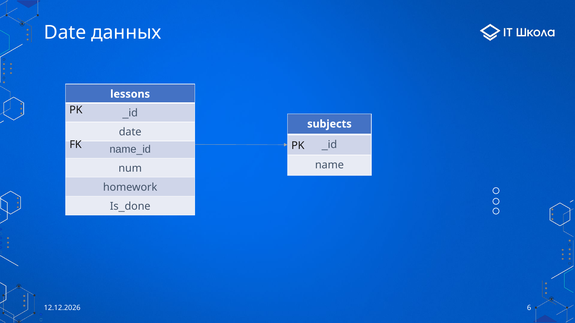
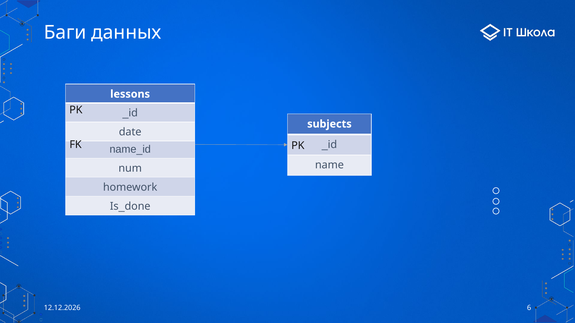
Date at (65, 33): Date -> Баги
